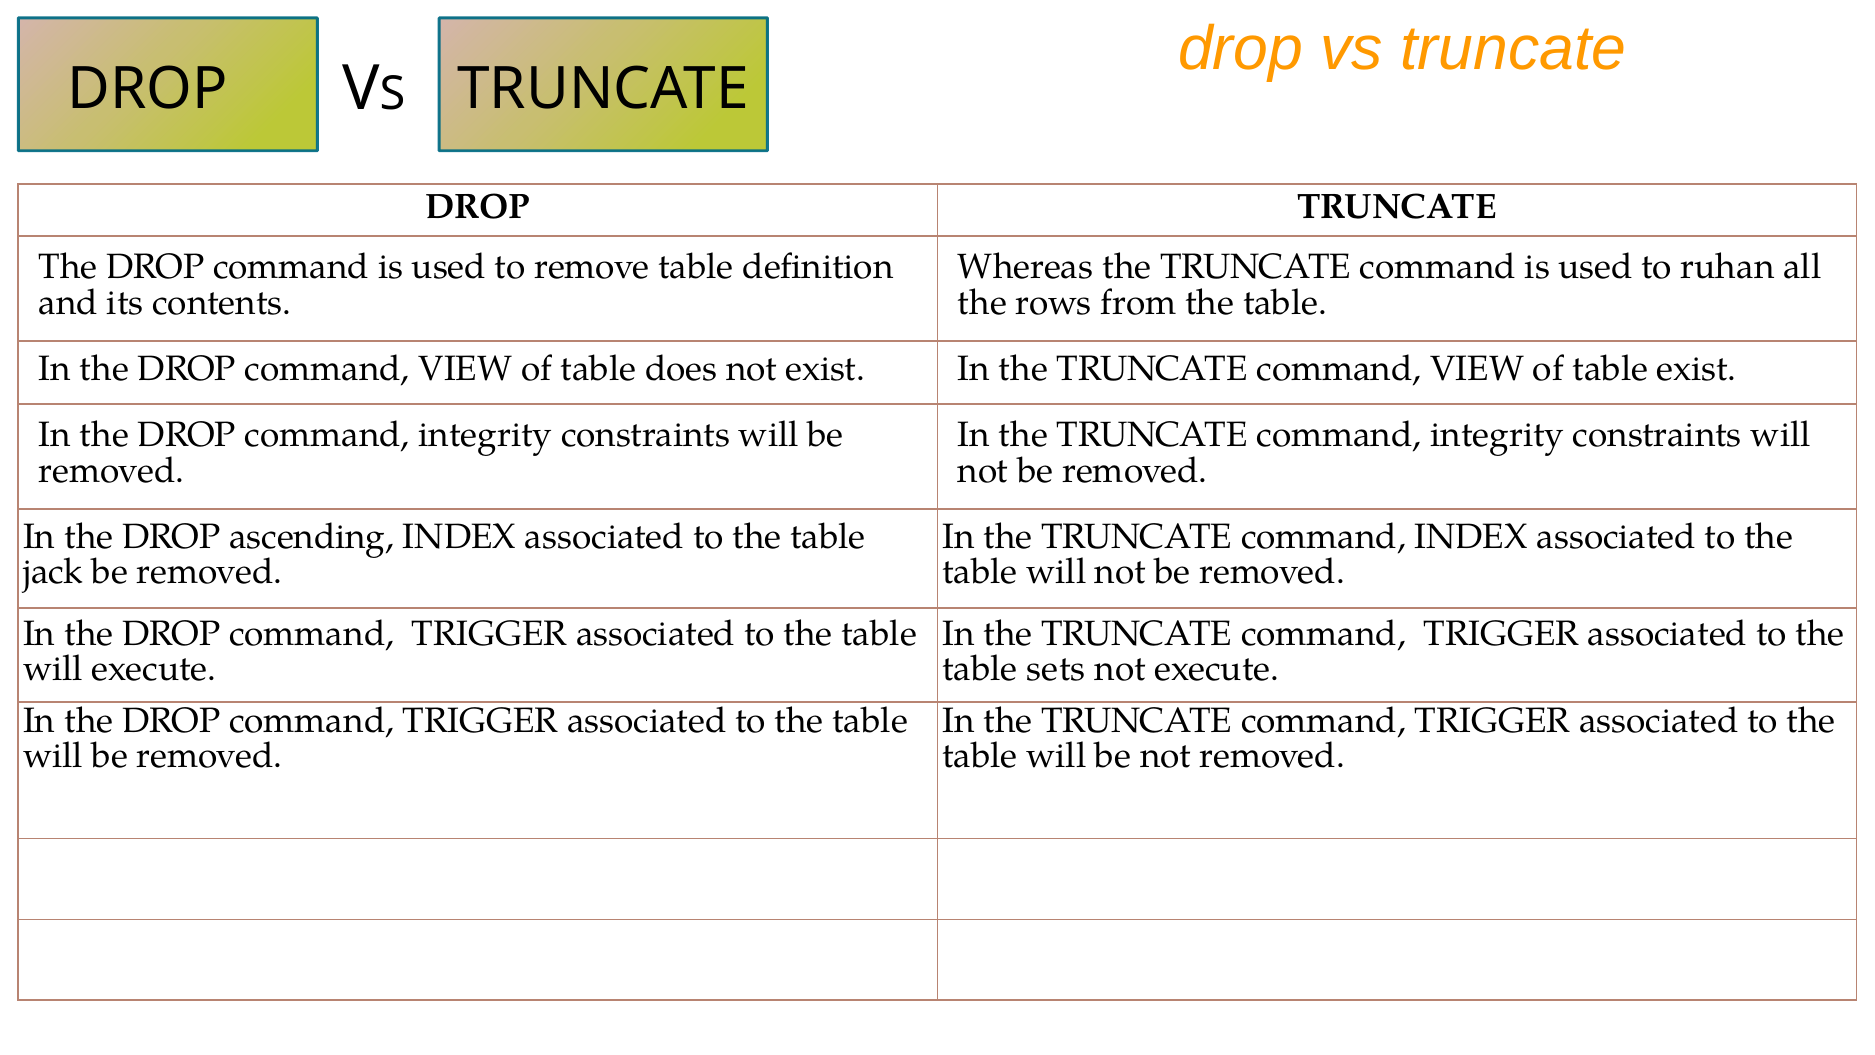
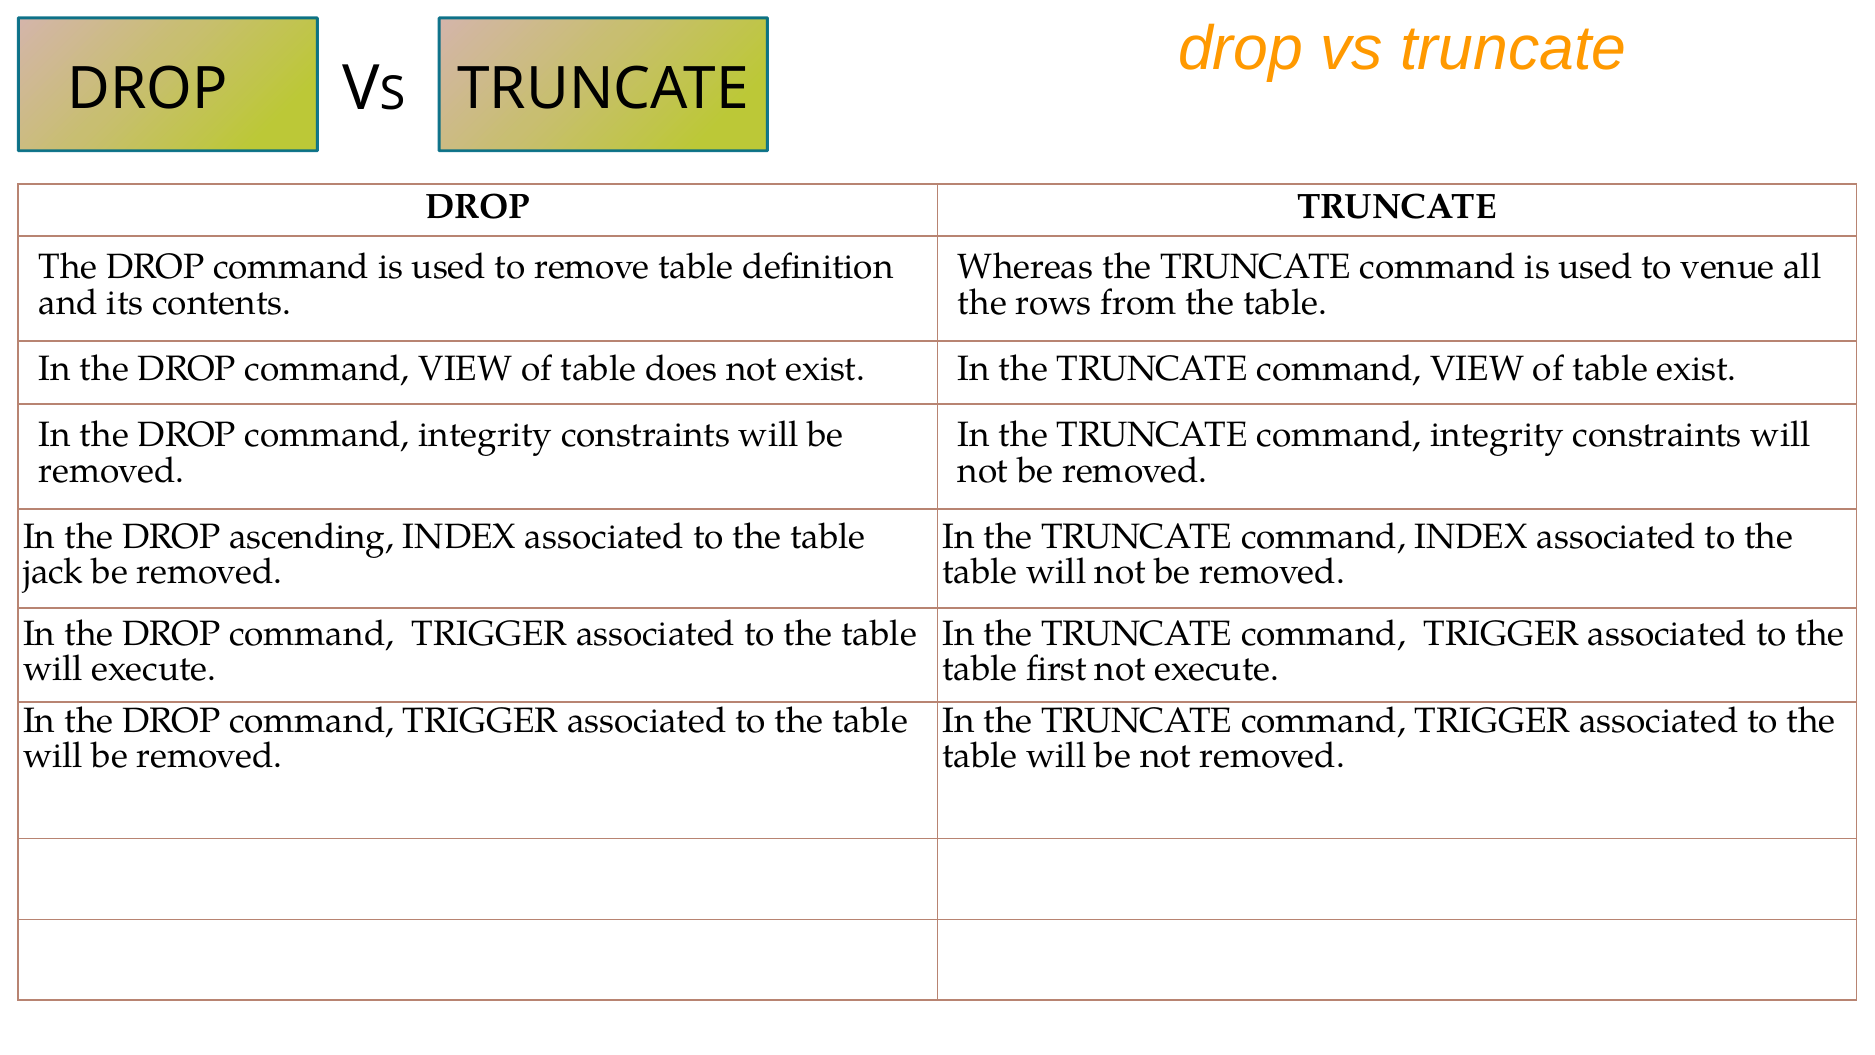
ruhan: ruhan -> venue
sets: sets -> first
